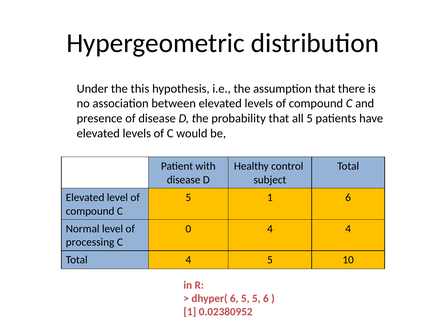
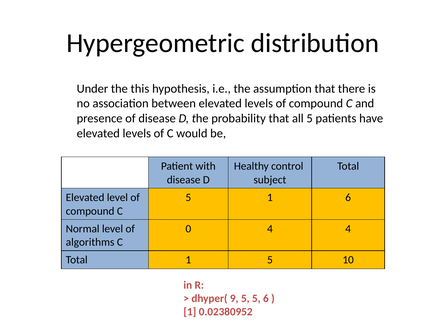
processing: processing -> algorithms
Total 4: 4 -> 1
dhyper( 6: 6 -> 9
